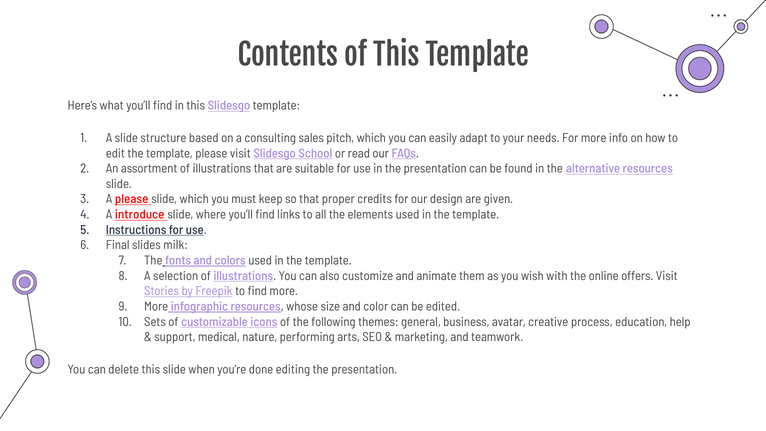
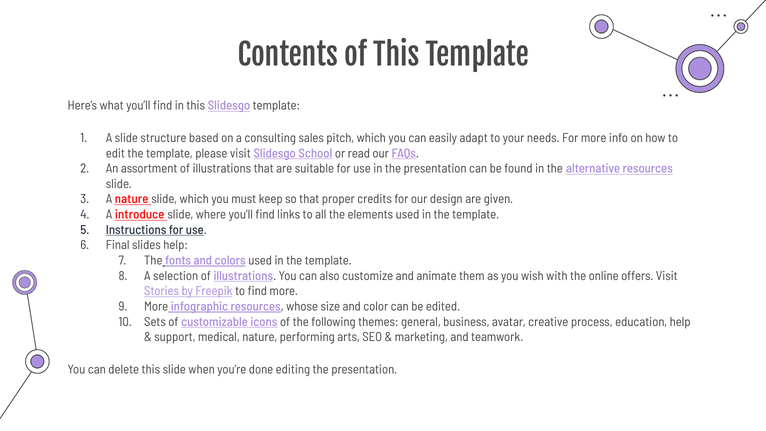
A please: please -> nature
slides milk: milk -> help
